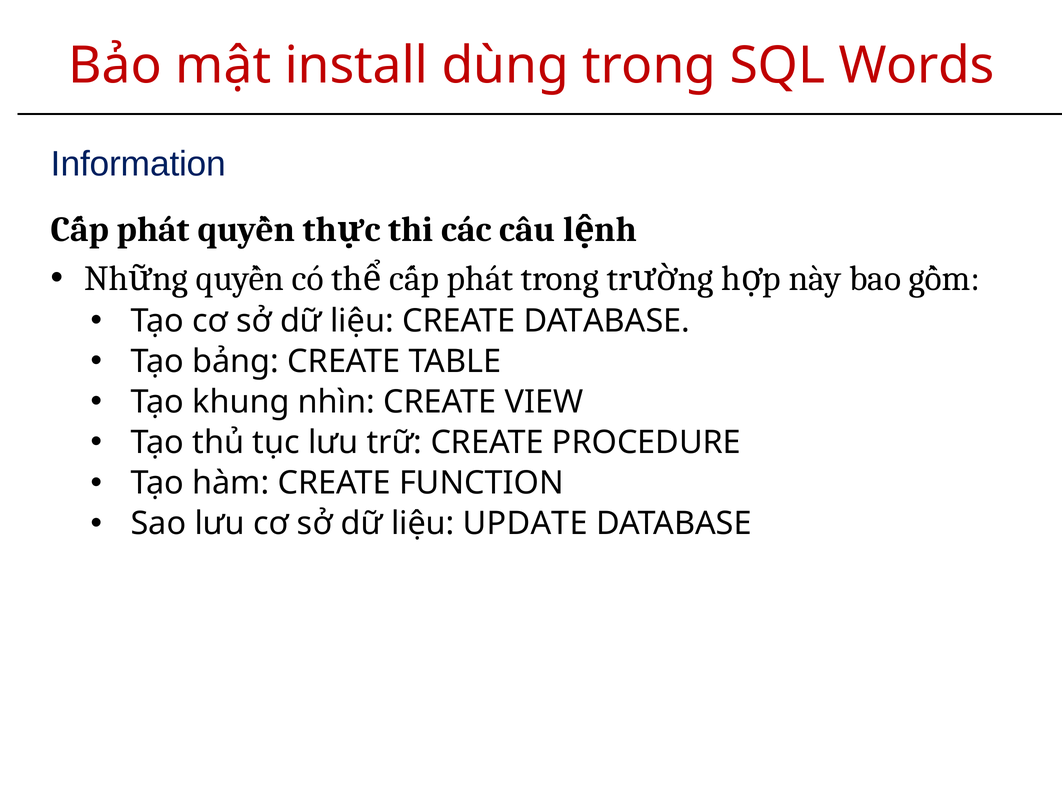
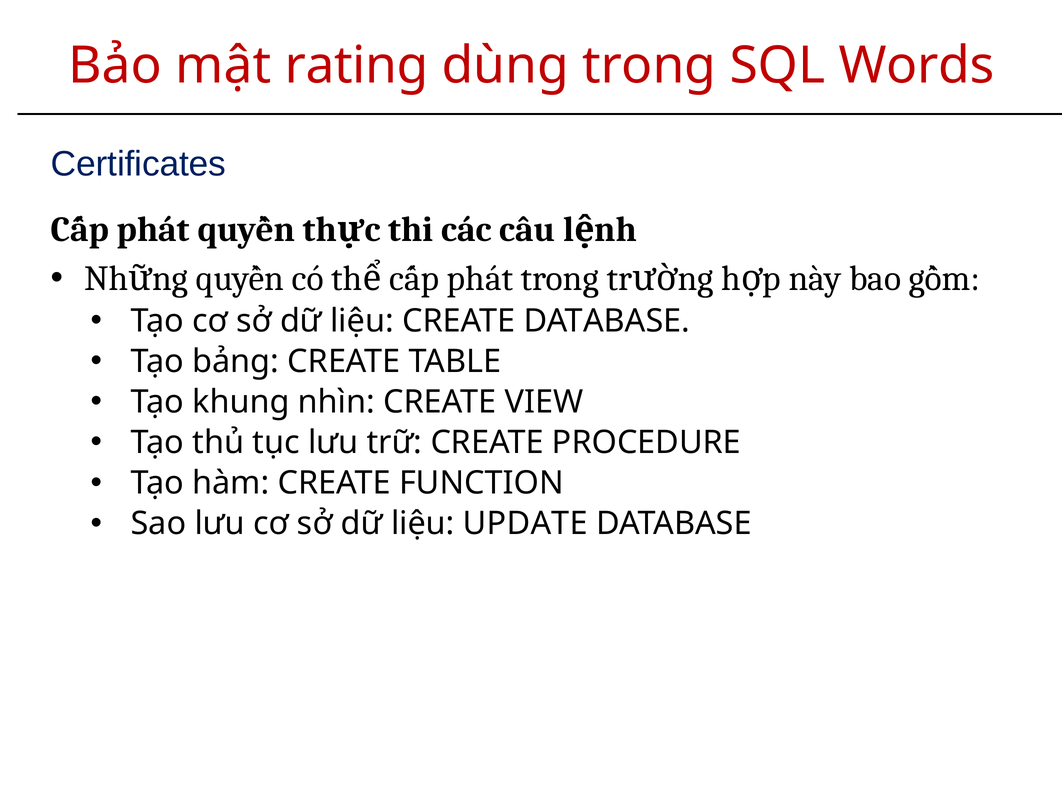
install: install -> rating
Information: Information -> Certificates
